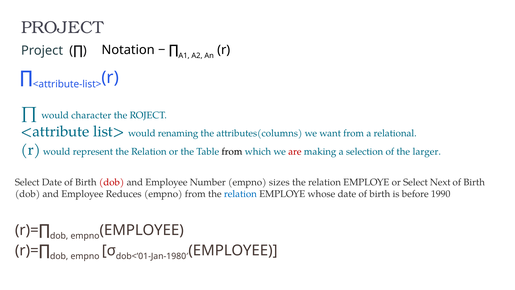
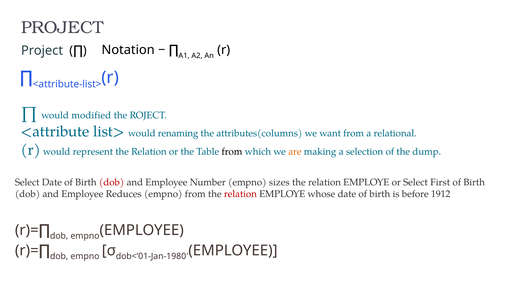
character: character -> modified
are colour: red -> orange
larger: larger -> dump
Next: Next -> First
relation at (240, 194) colour: blue -> red
1990: 1990 -> 1912
